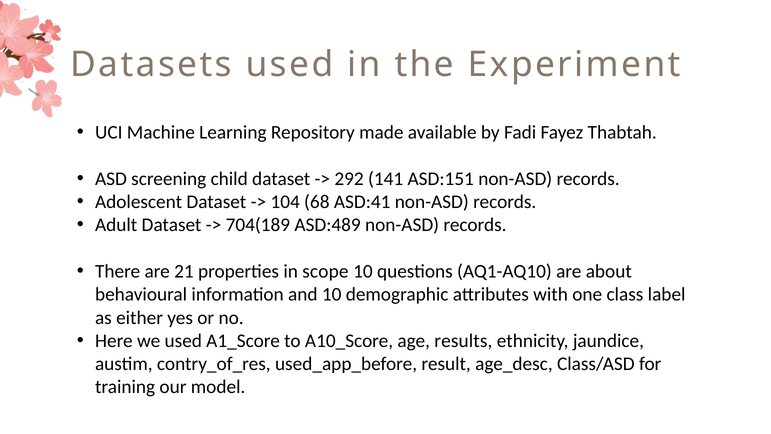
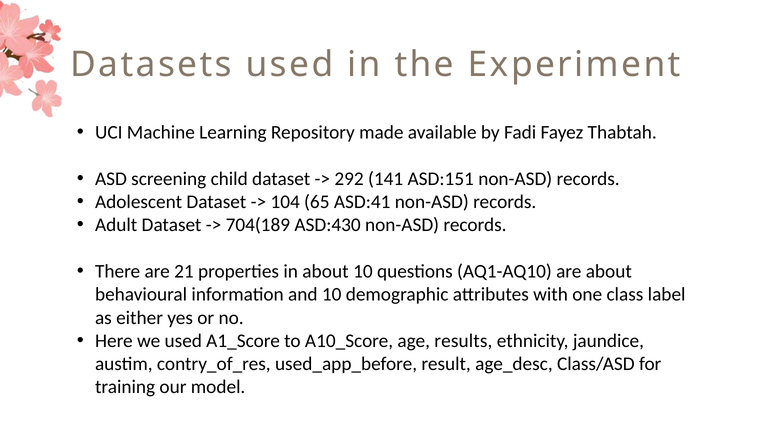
68: 68 -> 65
ASD:489: ASD:489 -> ASD:430
in scope: scope -> about
